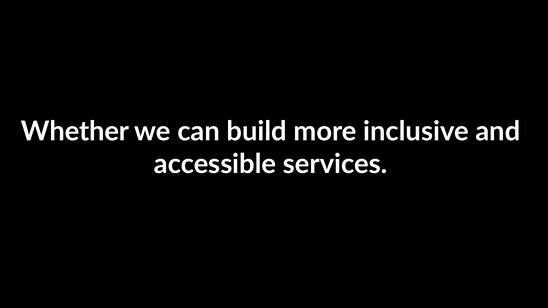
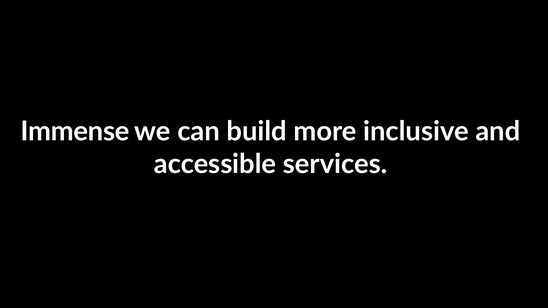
Whether: Whether -> Immense
